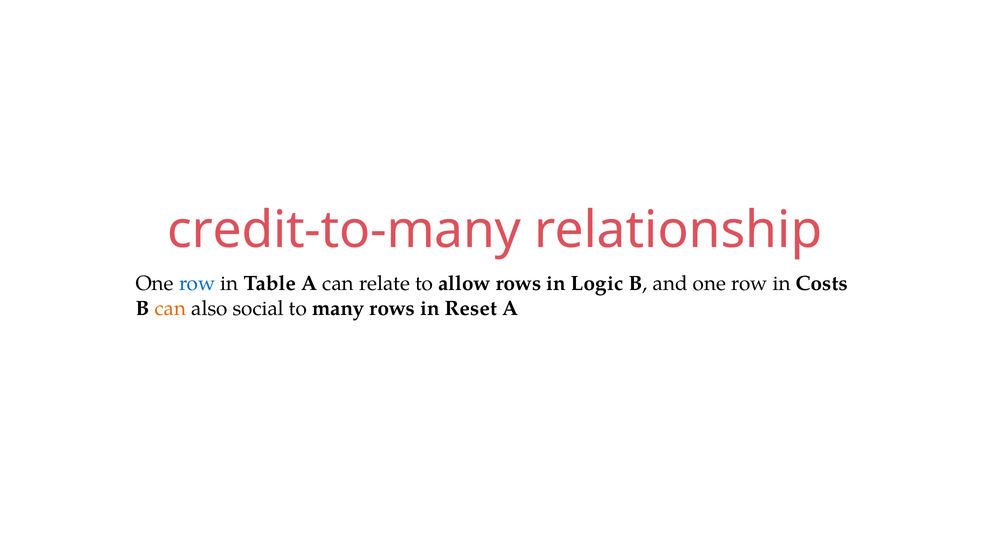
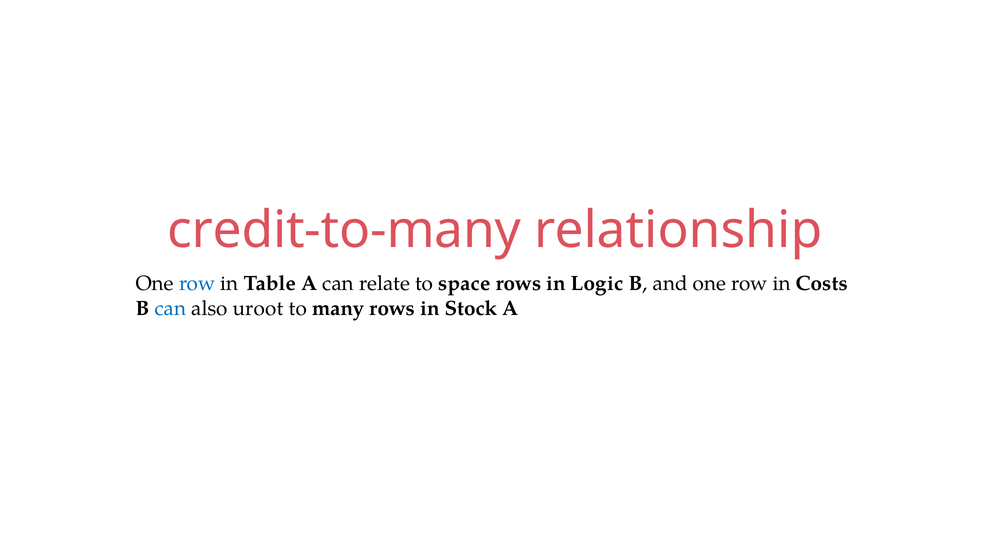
allow: allow -> space
can at (170, 308) colour: orange -> blue
social: social -> uroot
Reset: Reset -> Stock
